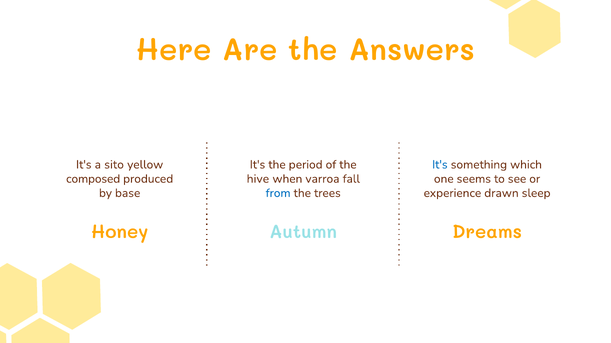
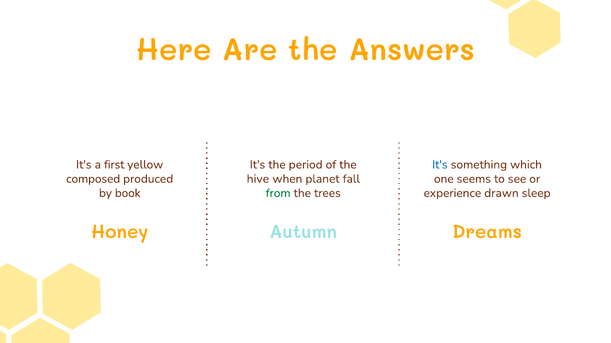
sito: sito -> first
varroa: varroa -> planet
base: base -> book
from colour: blue -> green
